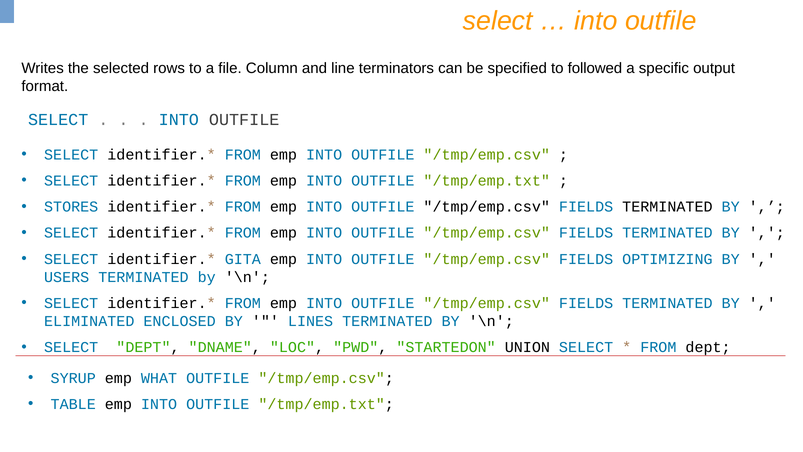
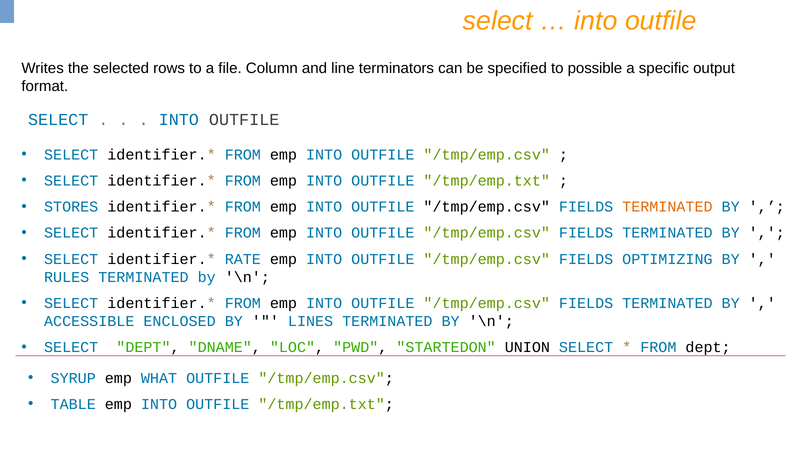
followed: followed -> possible
TERMINATED at (667, 207) colour: black -> orange
GITA: GITA -> RATE
USERS: USERS -> RULES
ELIMINATED: ELIMINATED -> ACCESSIBLE
